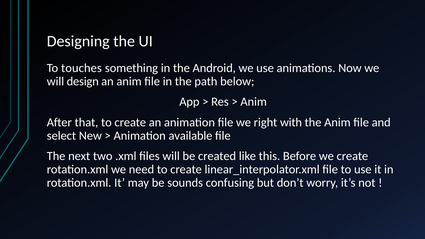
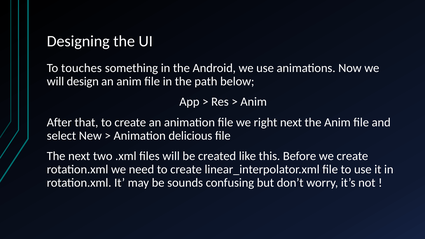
right with: with -> next
available: available -> delicious
